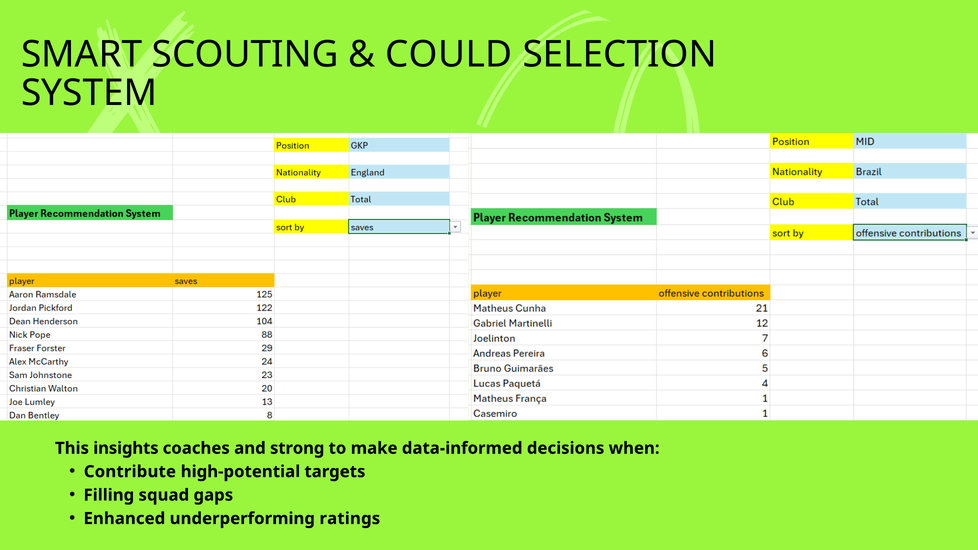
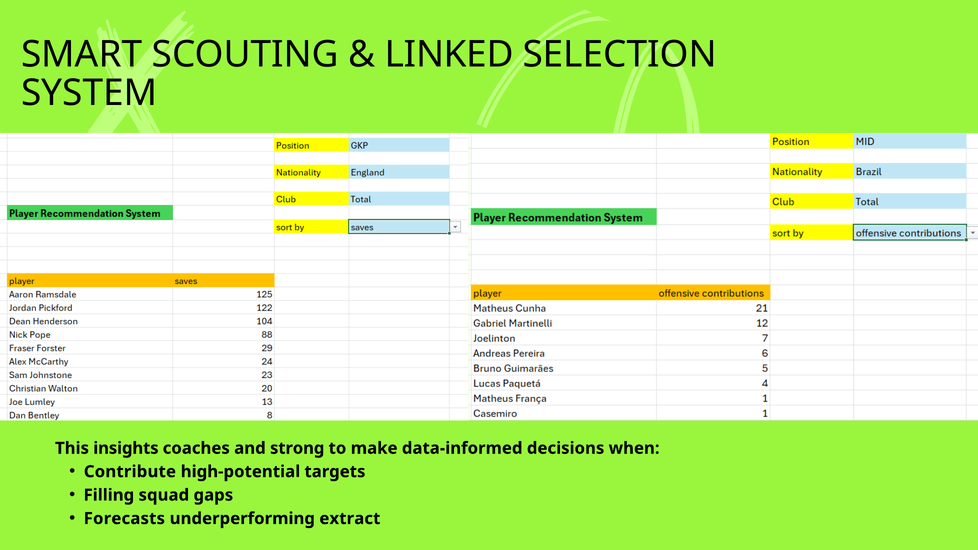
COULD: COULD -> LINKED
Enhanced: Enhanced -> Forecasts
ratings: ratings -> extract
